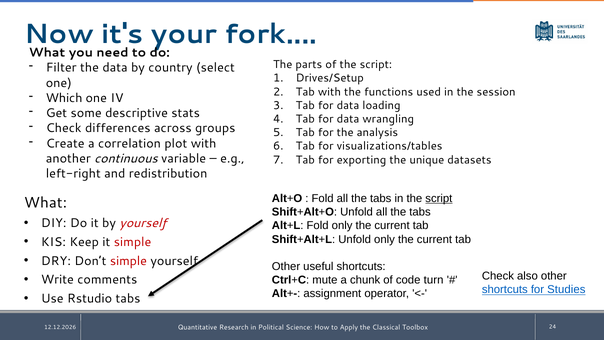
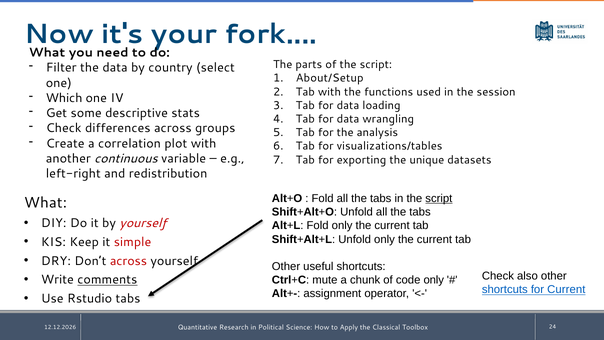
Drives/Setup: Drives/Setup -> About/Setup
Don’t simple: simple -> across
comments underline: none -> present
code turn: turn -> only
for Studies: Studies -> Current
